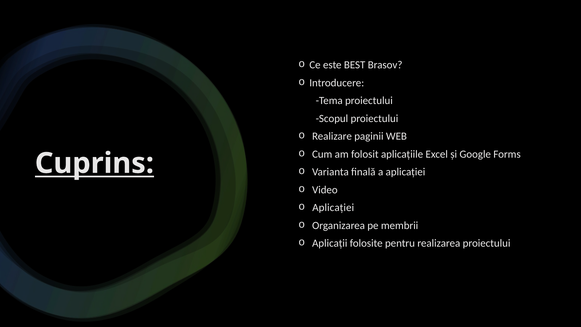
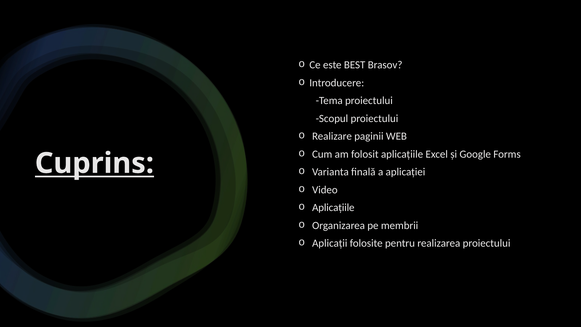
Aplicației at (333, 207): Aplicației -> Aplicațiile
